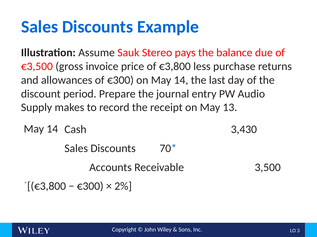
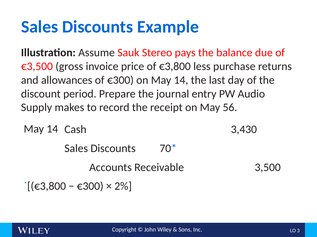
13: 13 -> 56
